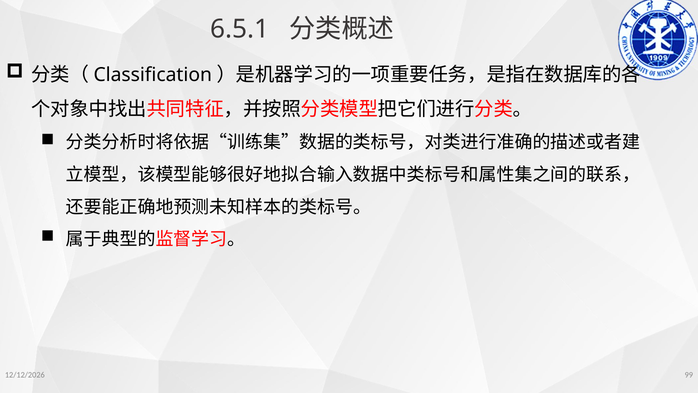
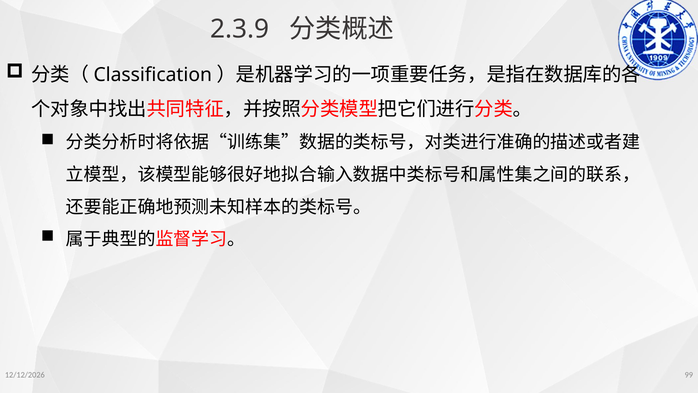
6.5.1: 6.5.1 -> 2.3.9
